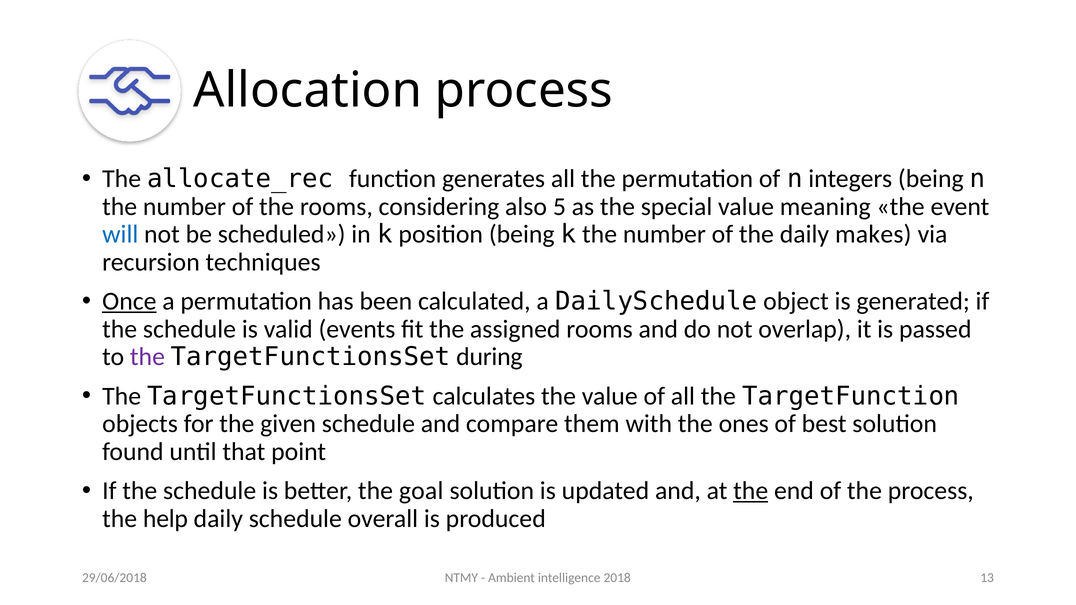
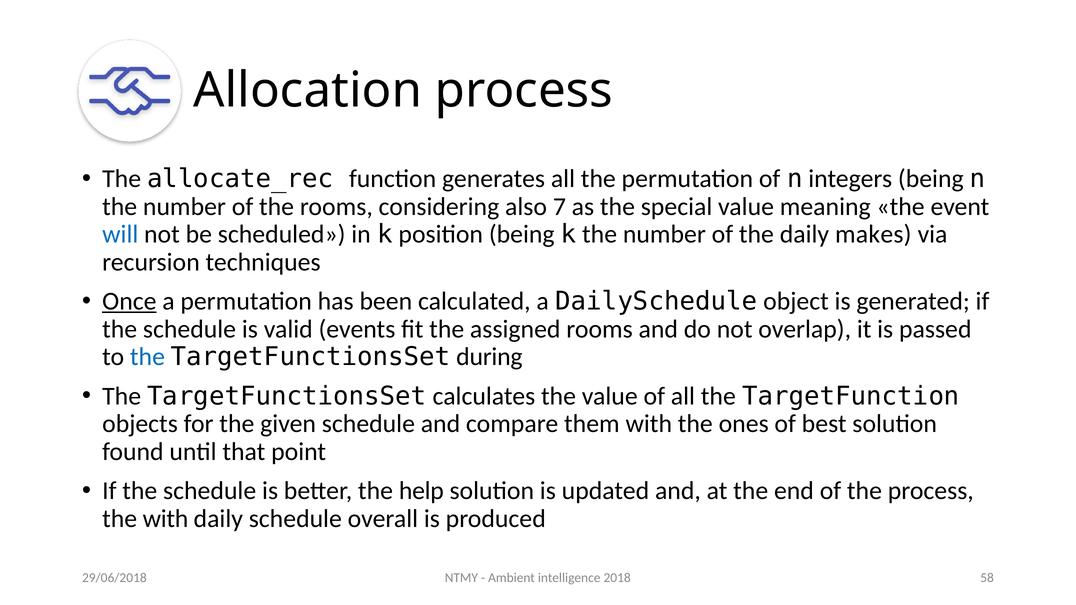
5: 5 -> 7
the at (147, 357) colour: purple -> blue
goal: goal -> help
the at (751, 491) underline: present -> none
the help: help -> with
13: 13 -> 58
